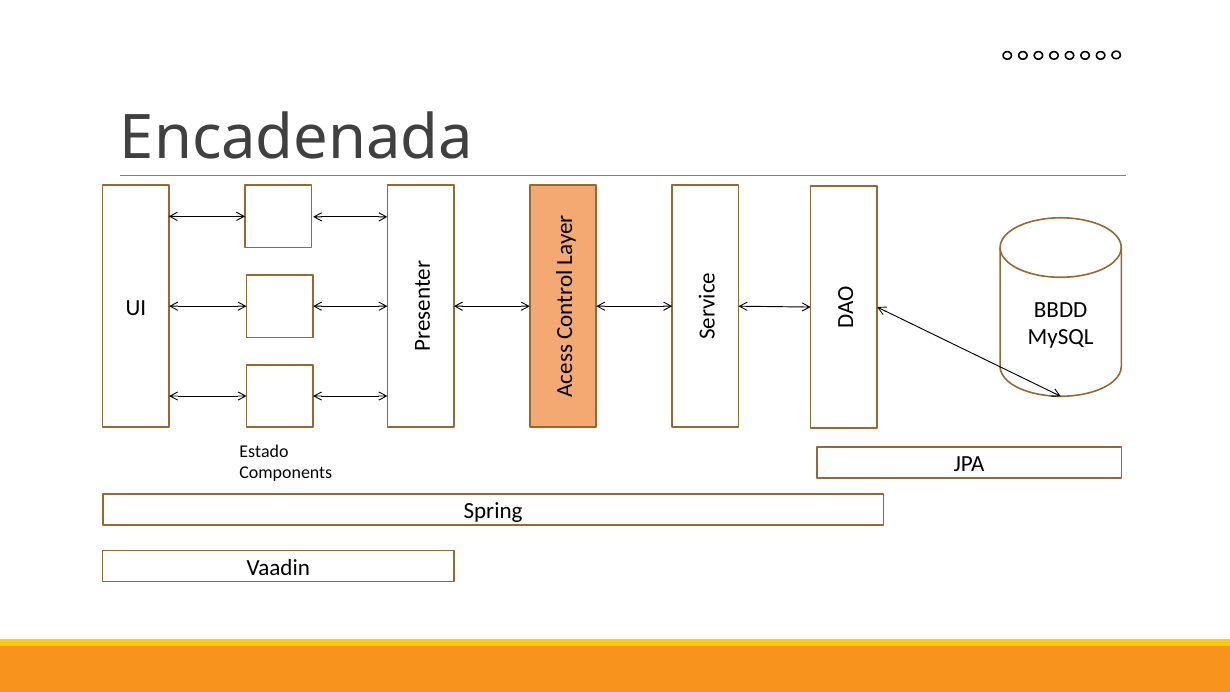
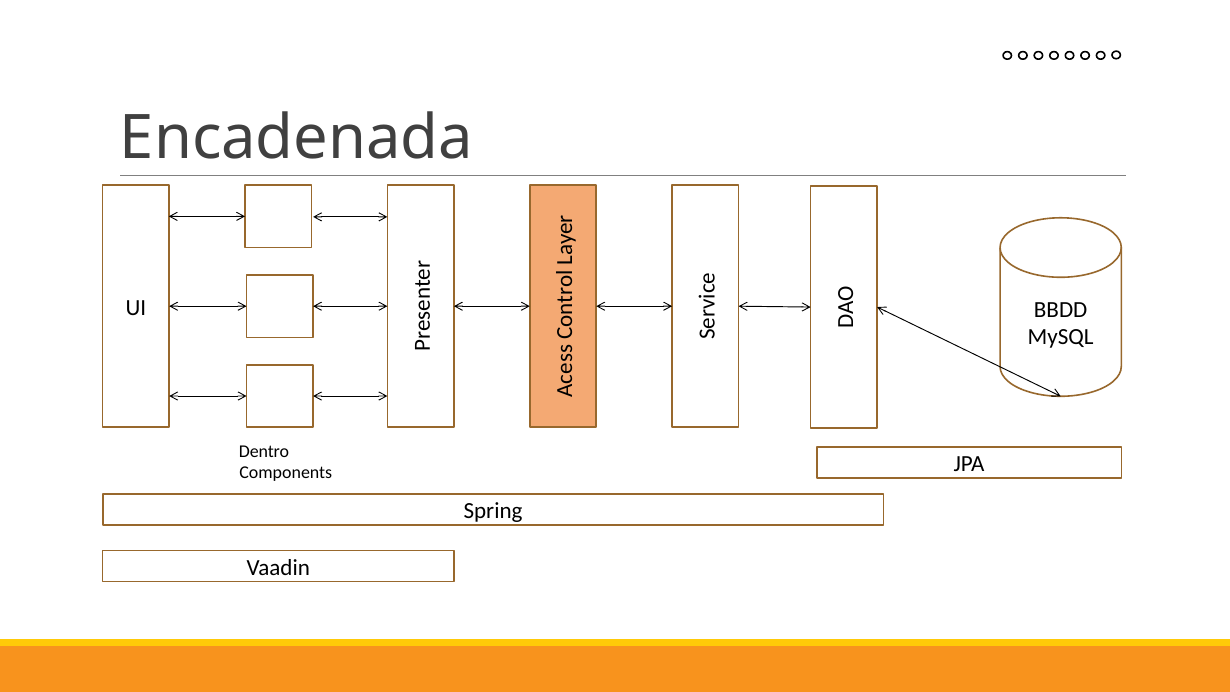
Estado: Estado -> Dentro
